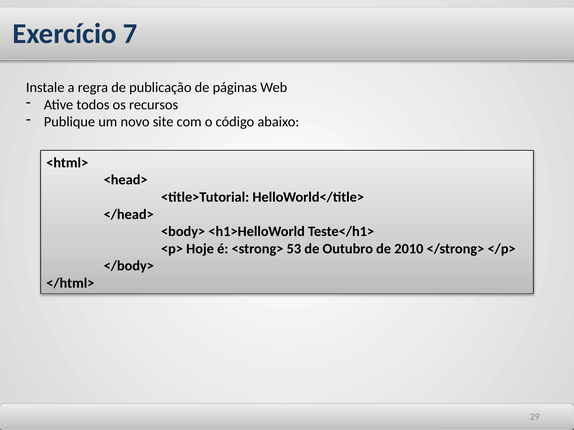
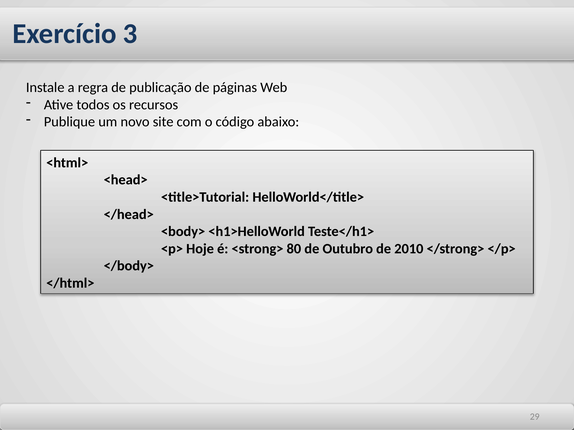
7: 7 -> 3
53: 53 -> 80
